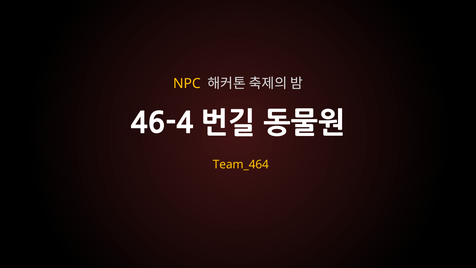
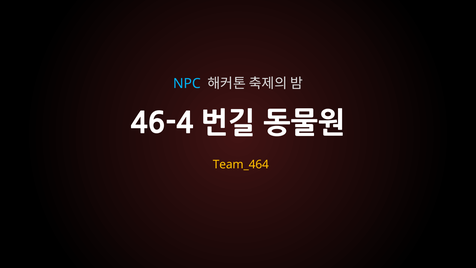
NPC colour: yellow -> light blue
